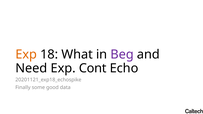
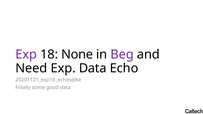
Exp at (26, 55) colour: orange -> purple
What: What -> None
Exp Cont: Cont -> Data
